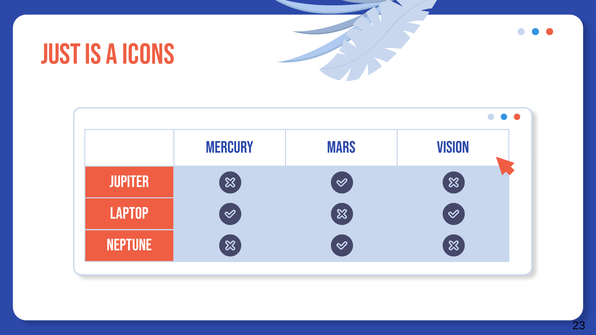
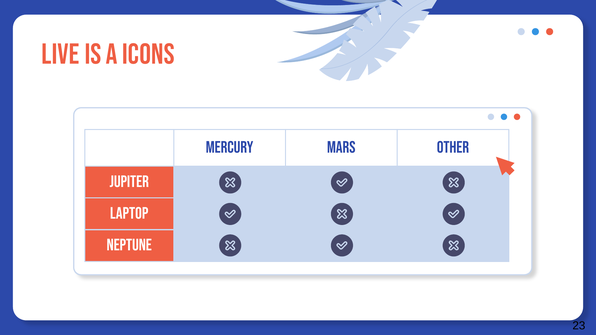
Just: Just -> Live
VISION: VISION -> OTHER
